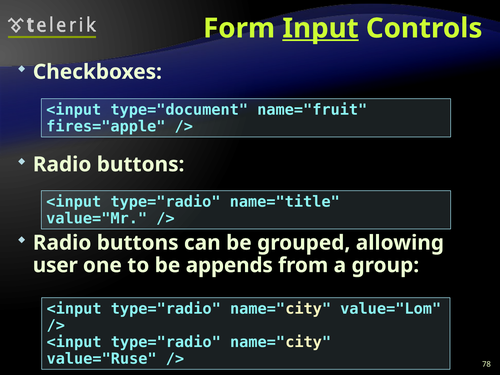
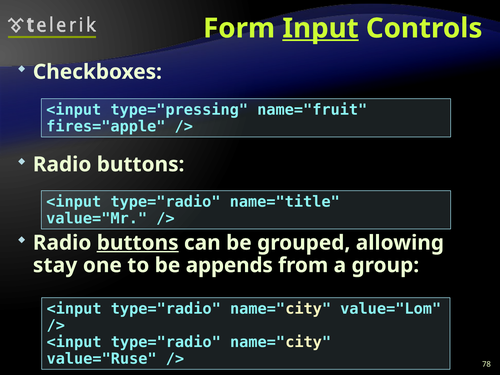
type="document: type="document -> type="pressing
buttons at (138, 243) underline: none -> present
user: user -> stay
